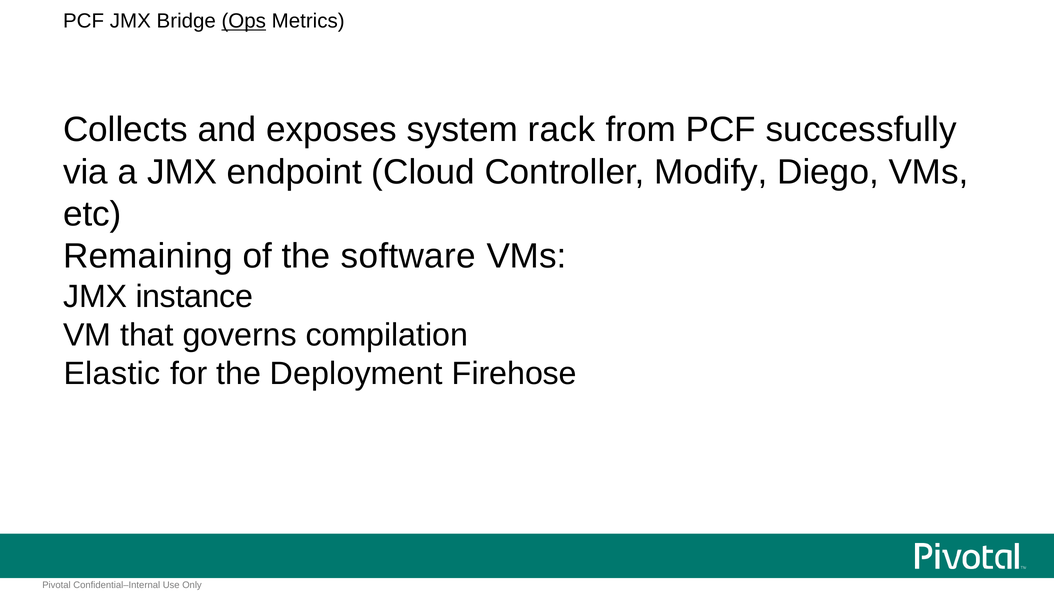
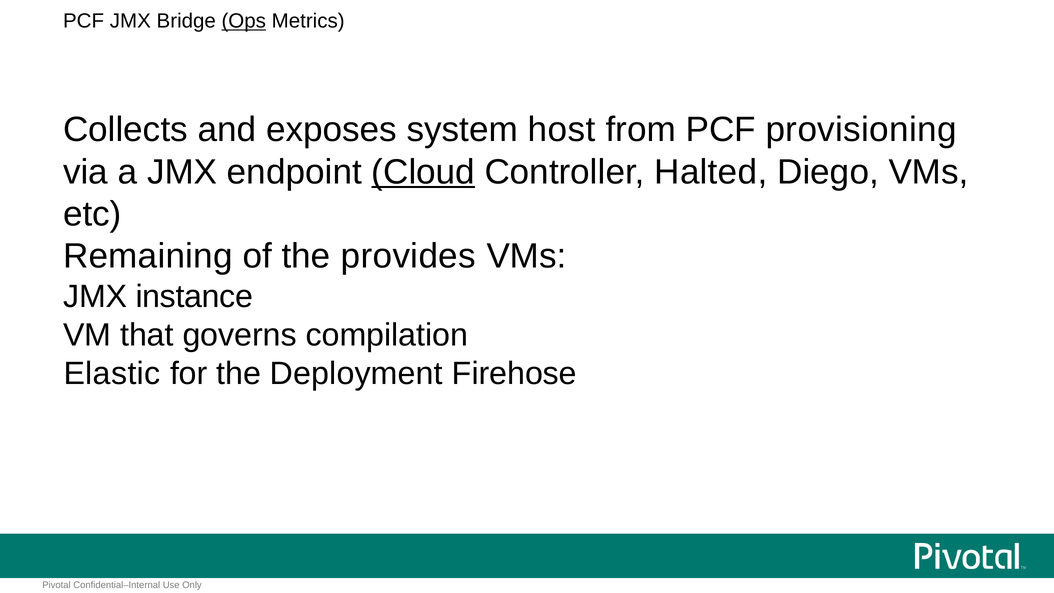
rack: rack -> host
successfully: successfully -> provisioning
Cloud underline: none -> present
Modify: Modify -> Halted
software: software -> provides
